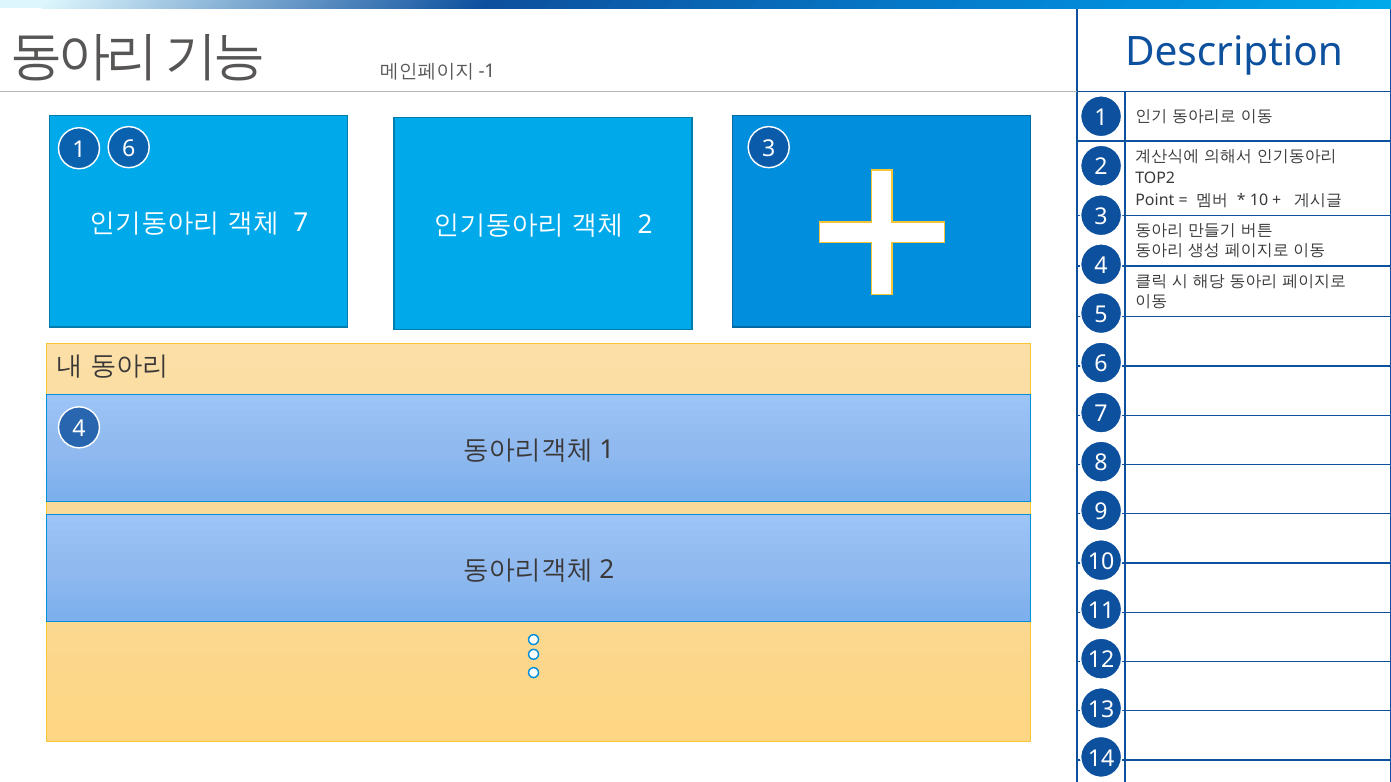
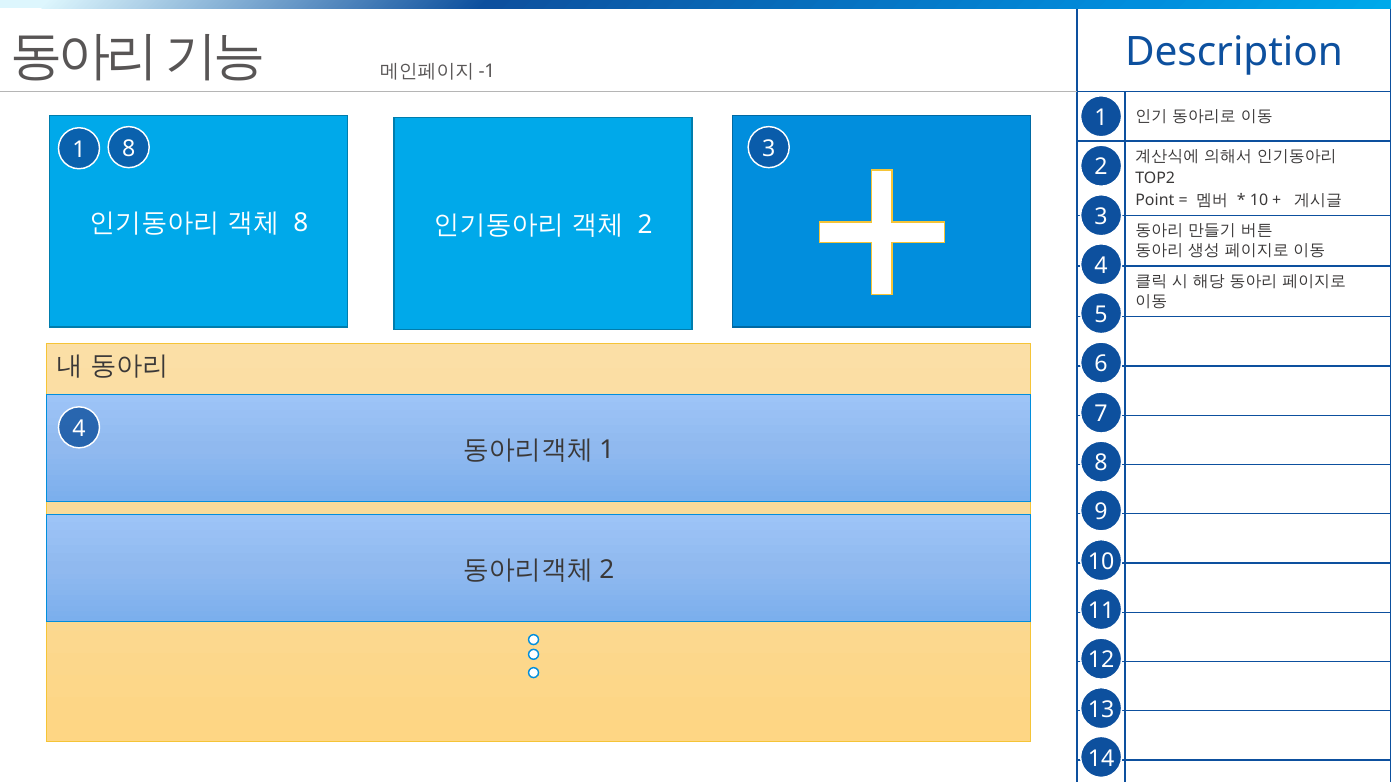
1 6: 6 -> 8
7 at (301, 223): 7 -> 8
